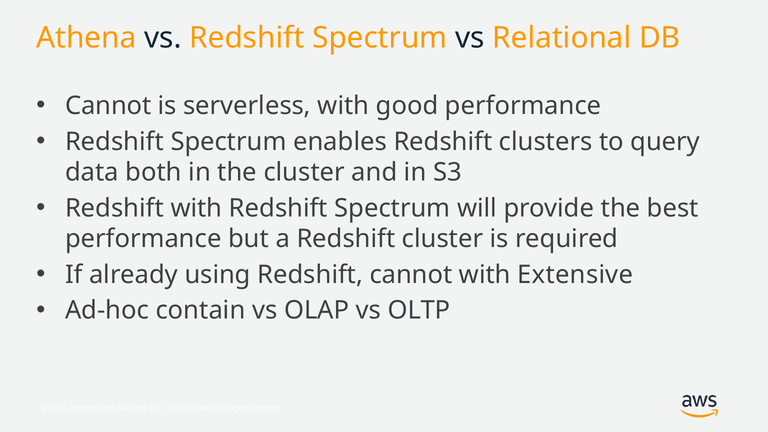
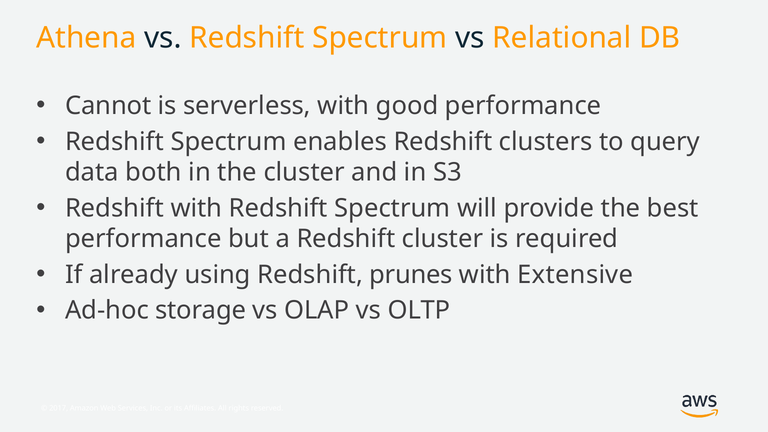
Redshift cannot: cannot -> prunes
contain: contain -> storage
